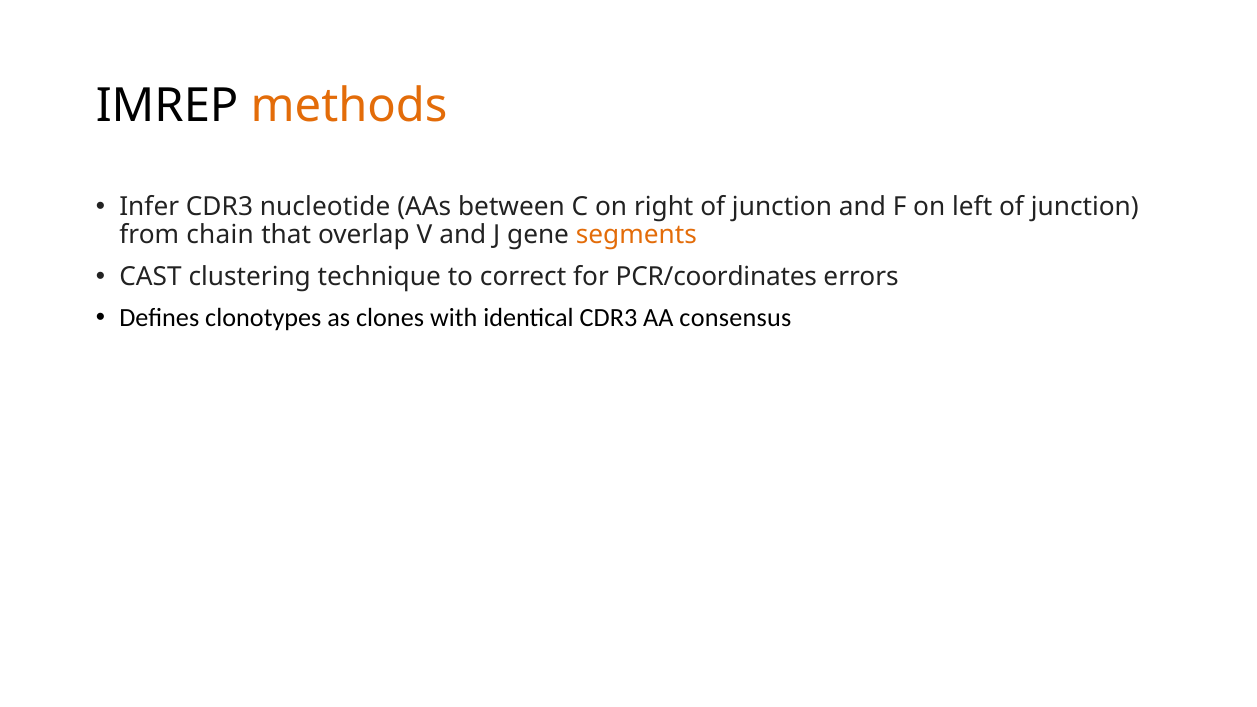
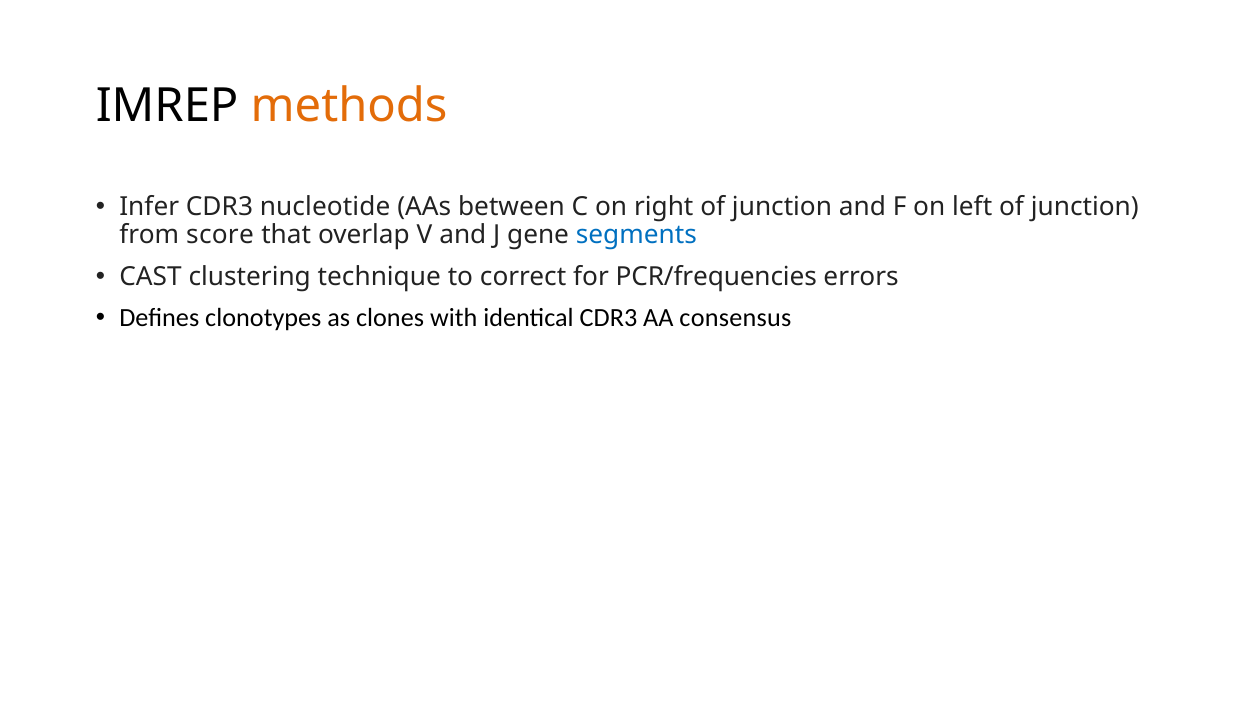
chain: chain -> score
segments colour: orange -> blue
PCR/coordinates: PCR/coordinates -> PCR/frequencies
